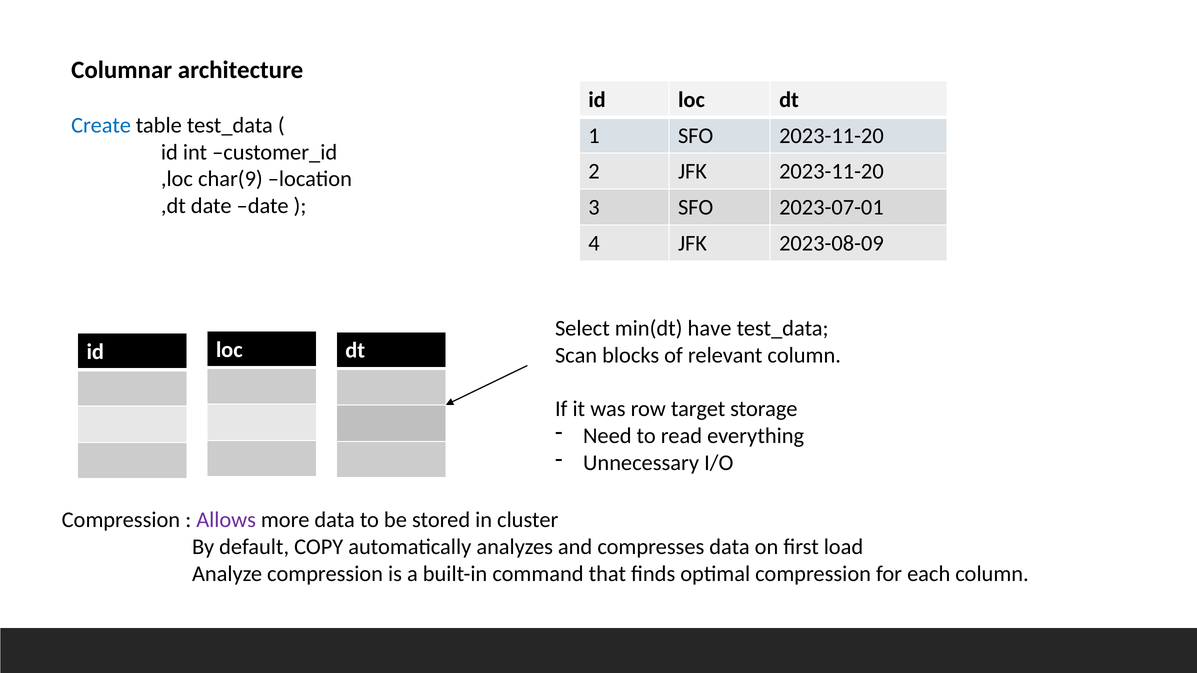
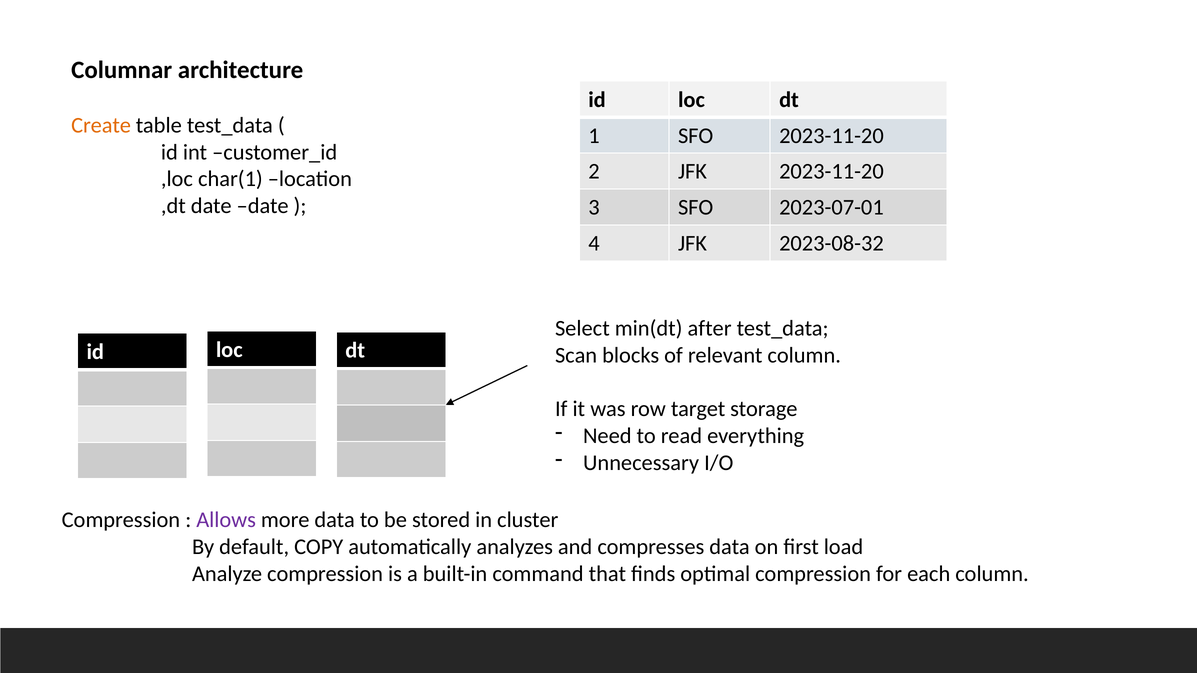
Create colour: blue -> orange
char(9: char(9 -> char(1
2023-08-09: 2023-08-09 -> 2023-08-32
have: have -> after
